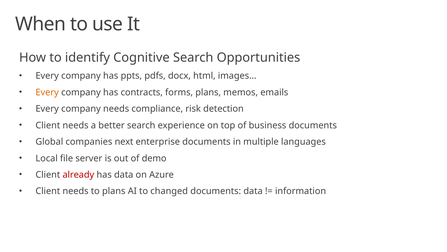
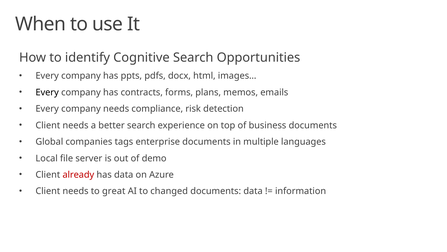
Every at (47, 92) colour: orange -> black
next: next -> tags
to plans: plans -> great
